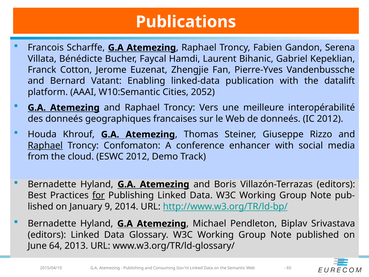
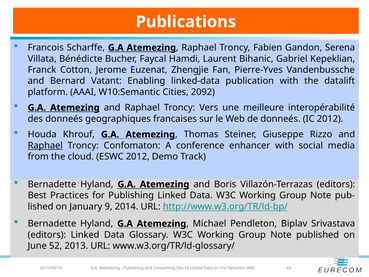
2052: 2052 -> 2092
for underline: present -> none
64: 64 -> 52
